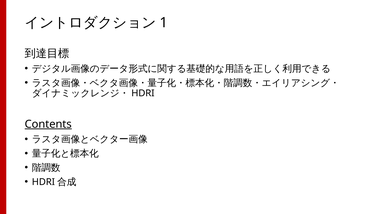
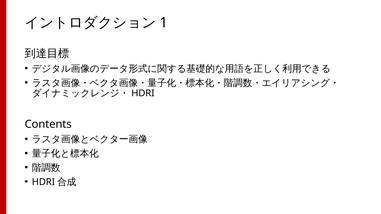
Contents underline: present -> none
